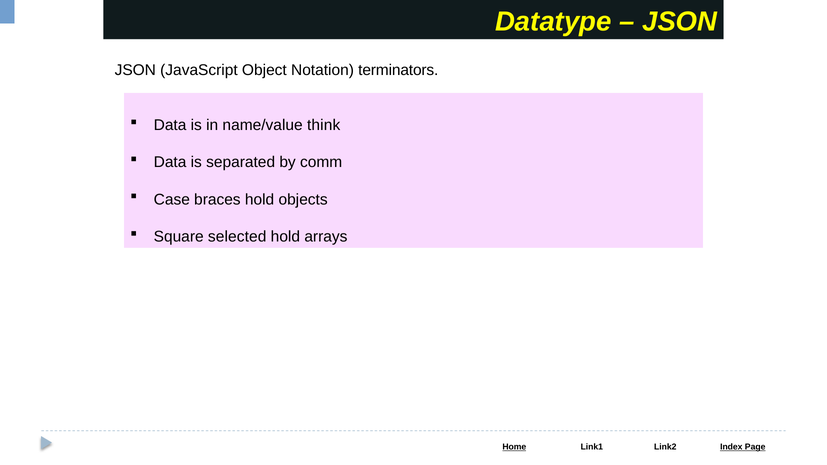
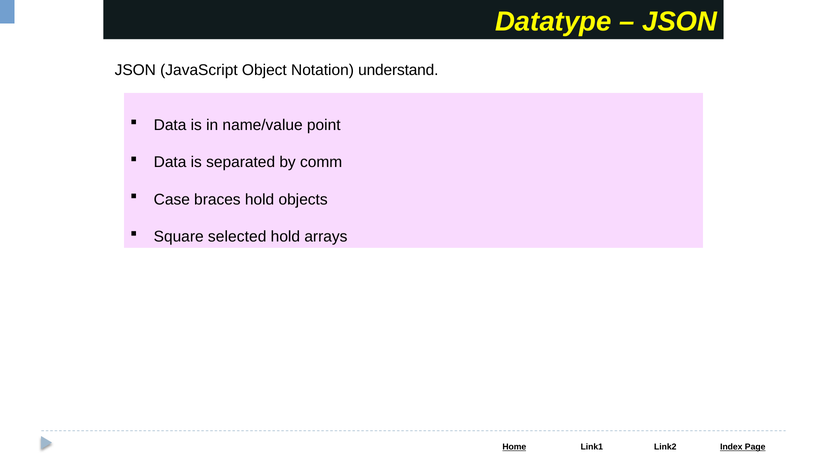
terminators: terminators -> understand
think: think -> point
